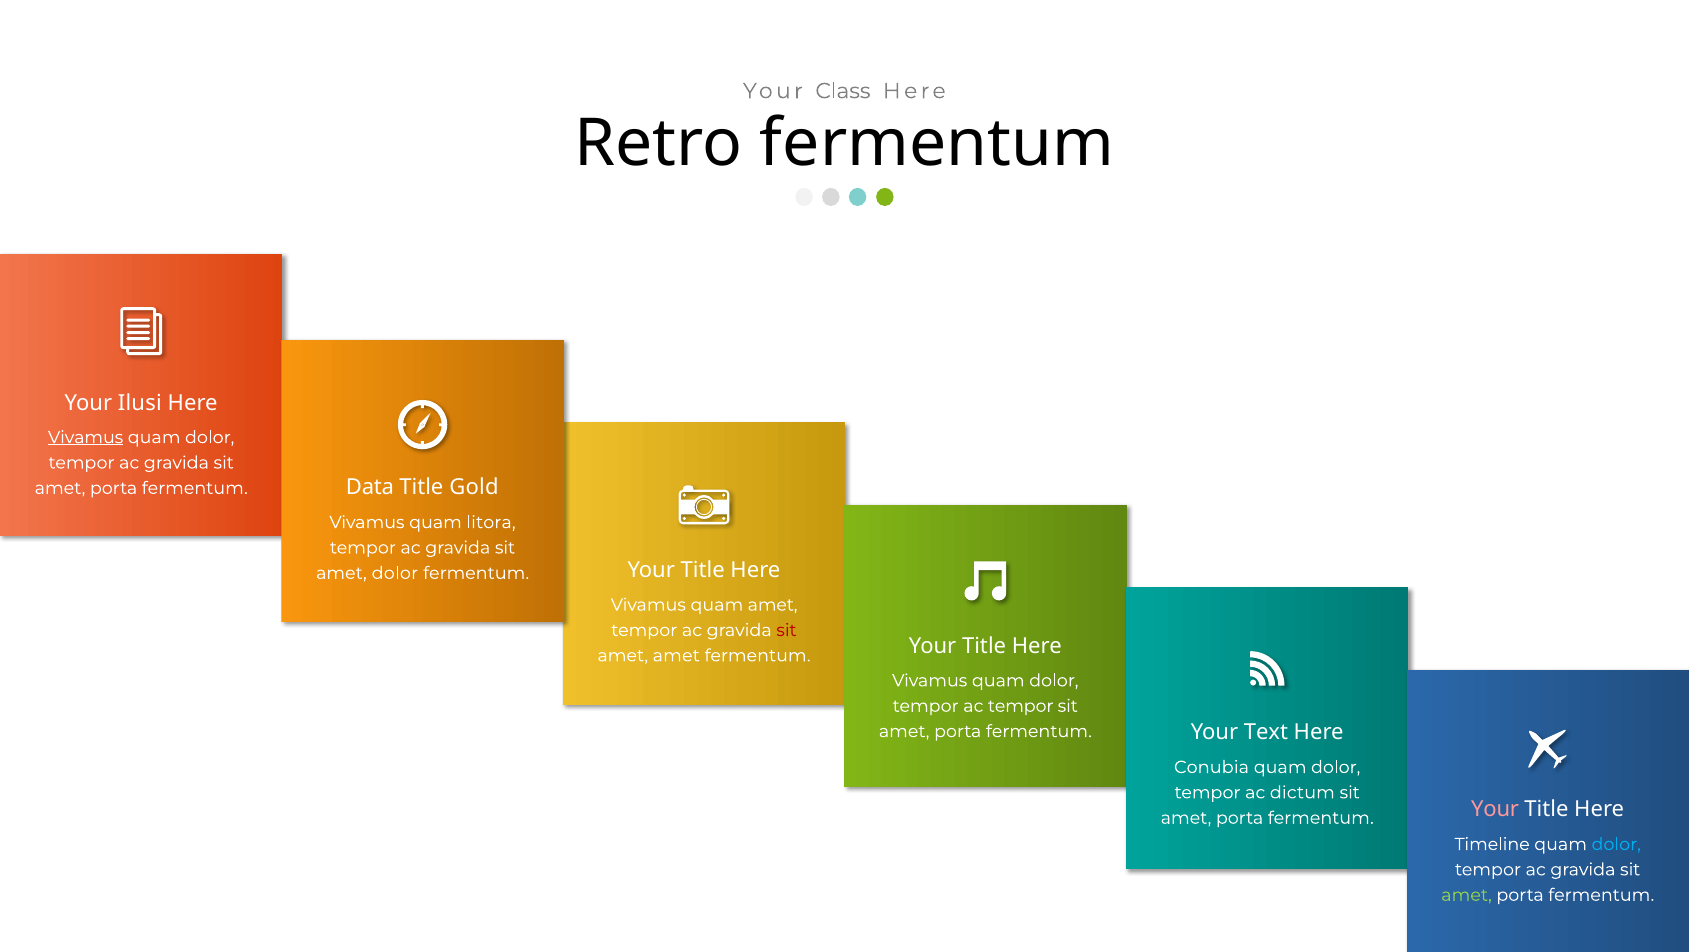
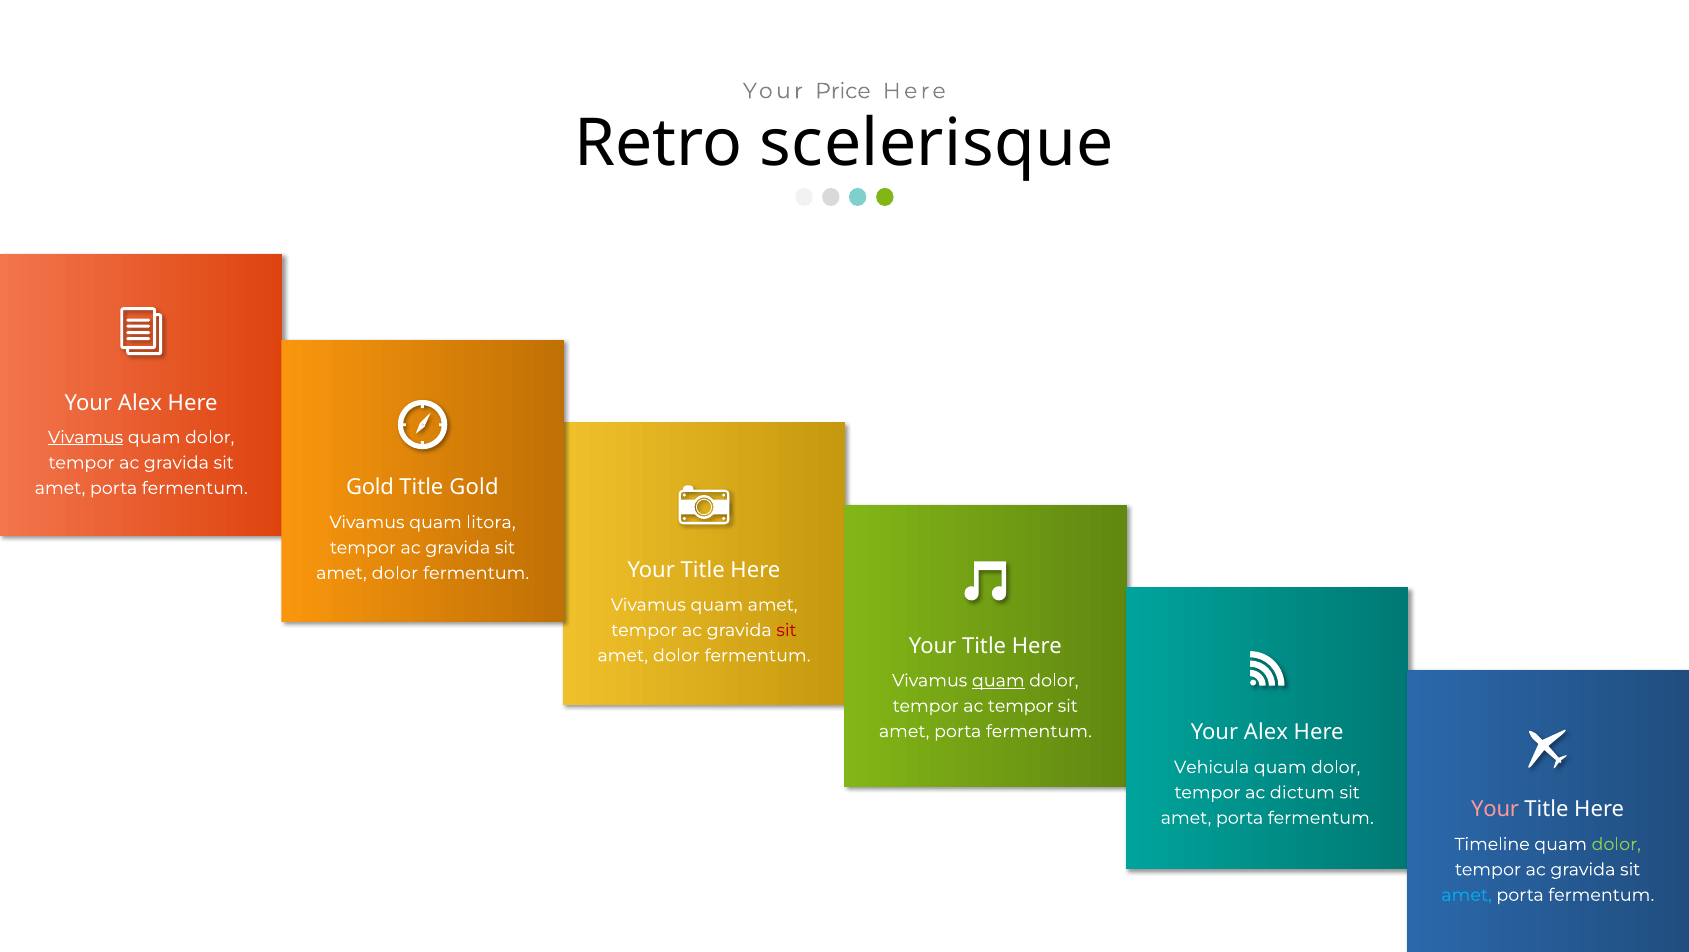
Class: Class -> Price
Retro fermentum: fermentum -> scelerisque
Ilusi at (140, 403): Ilusi -> Alex
Data at (370, 487): Data -> Gold
amet at (676, 655): amet -> dolor
quam at (998, 680) underline: none -> present
porta fermentum Your Text: Text -> Alex
Conubia: Conubia -> Vehicula
dolor at (1616, 844) colour: light blue -> light green
amet at (1466, 895) colour: light green -> light blue
